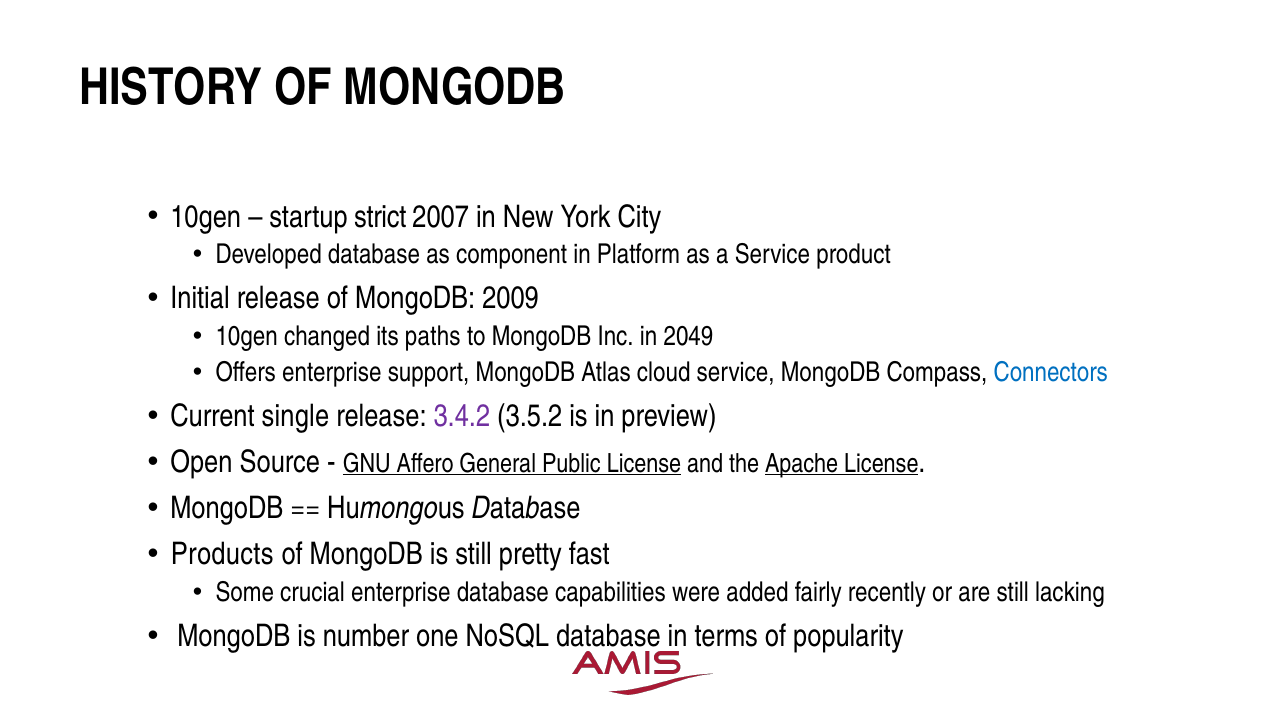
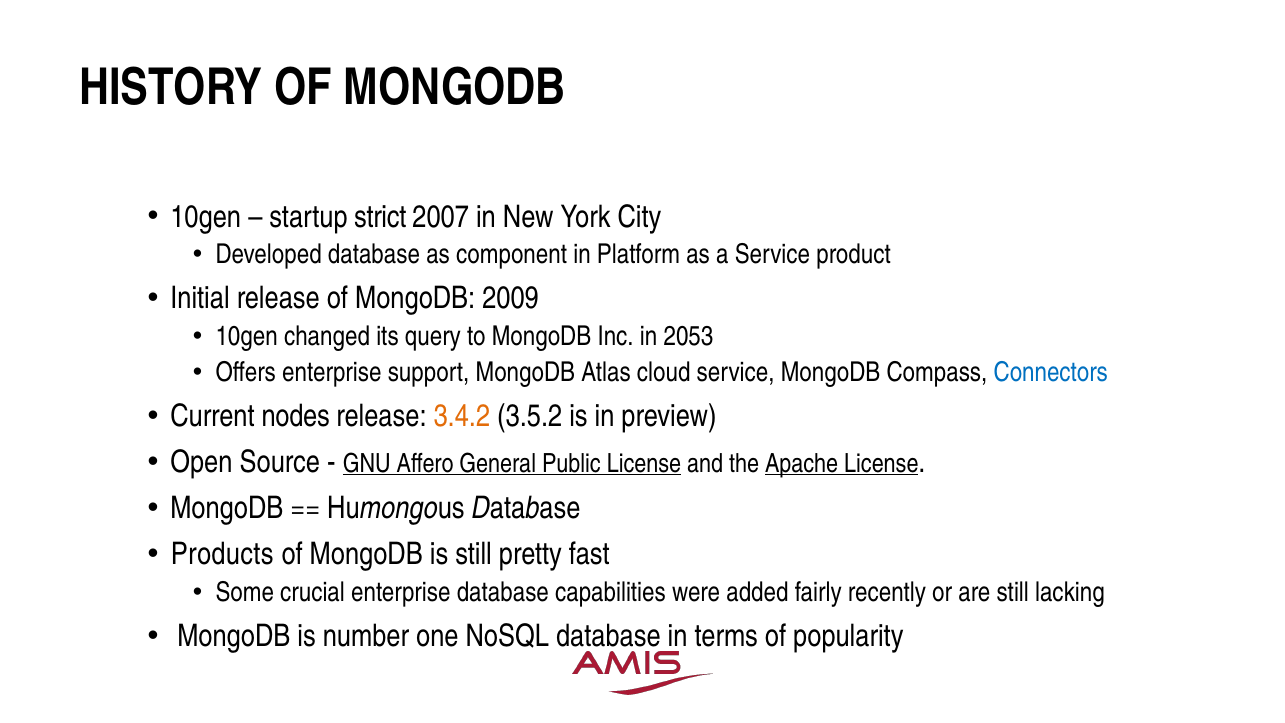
paths: paths -> query
2049: 2049 -> 2053
single: single -> nodes
3.4.2 colour: purple -> orange
